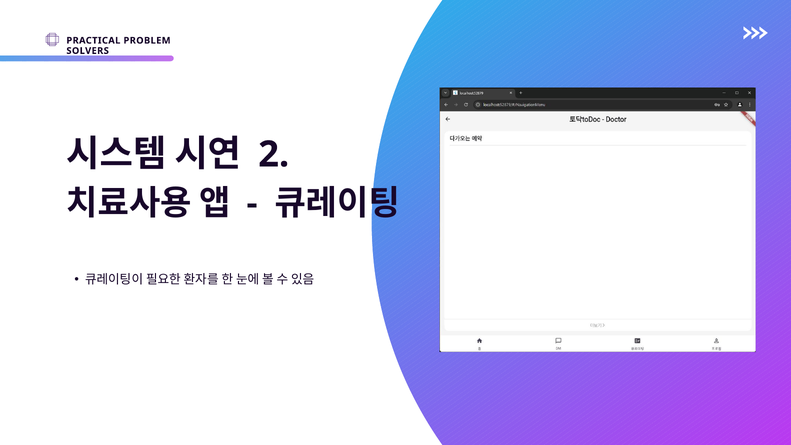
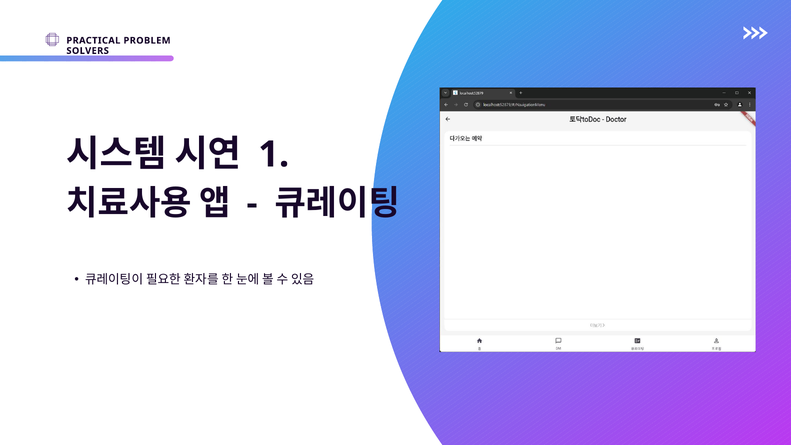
2: 2 -> 1
